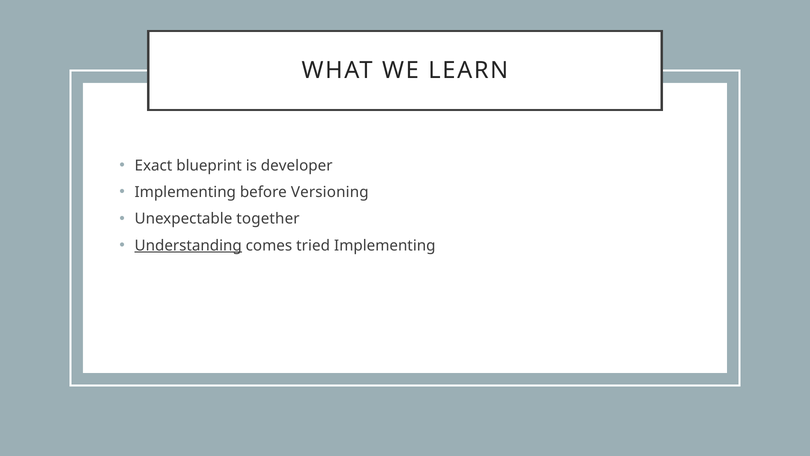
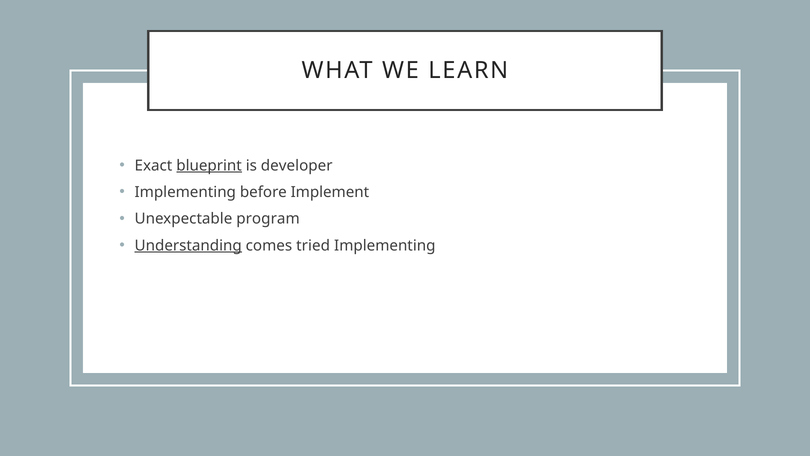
blueprint underline: none -> present
Versioning: Versioning -> Implement
together: together -> program
